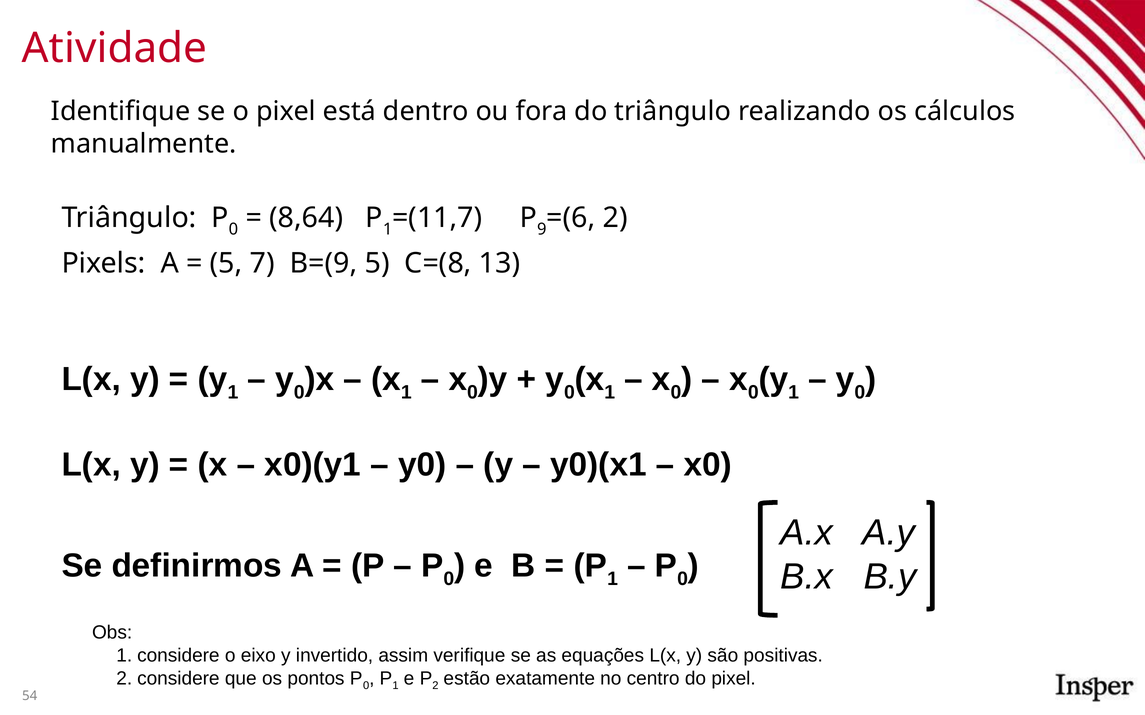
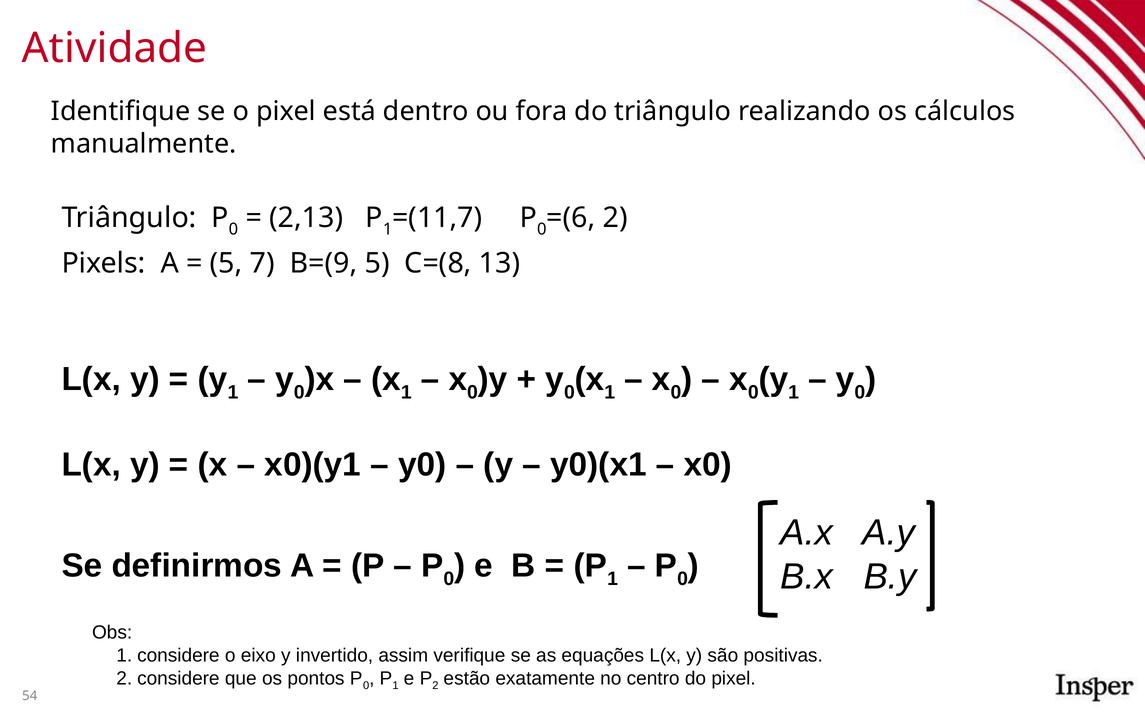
8,64: 8,64 -> 2,13
9 at (542, 229): 9 -> 0
